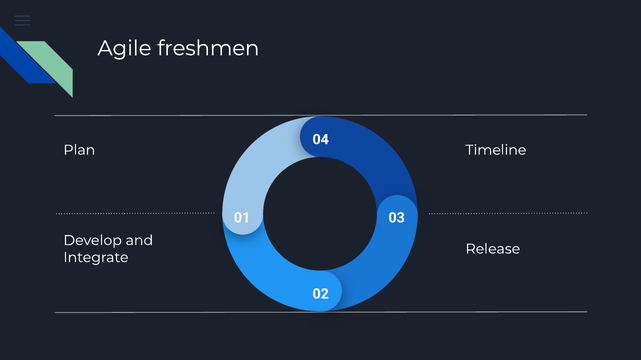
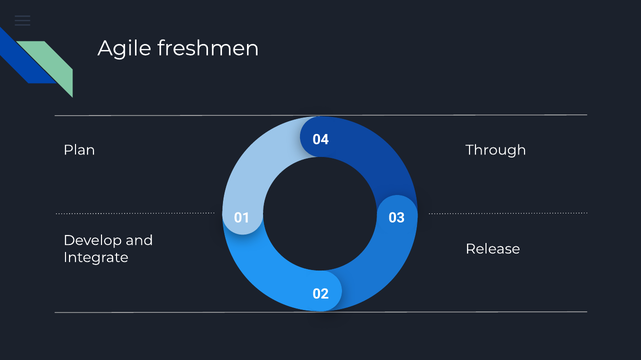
Timeline: Timeline -> Through
